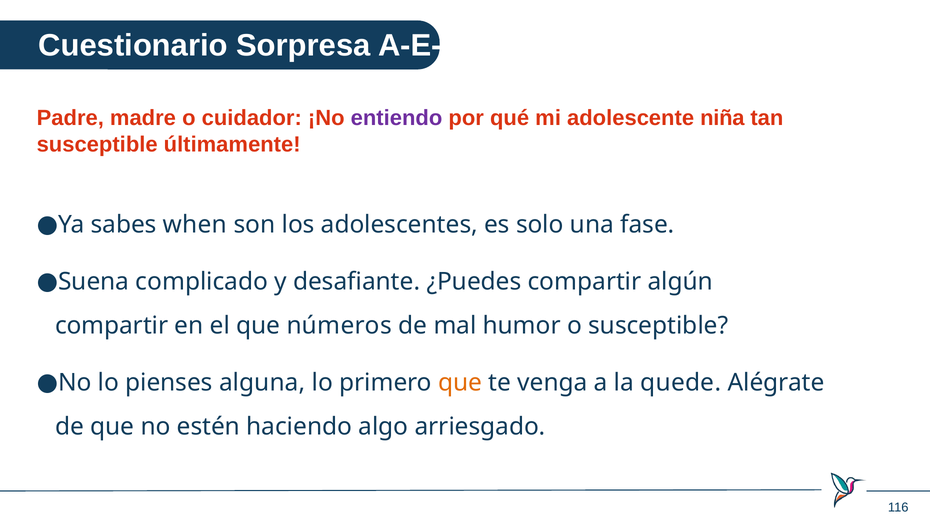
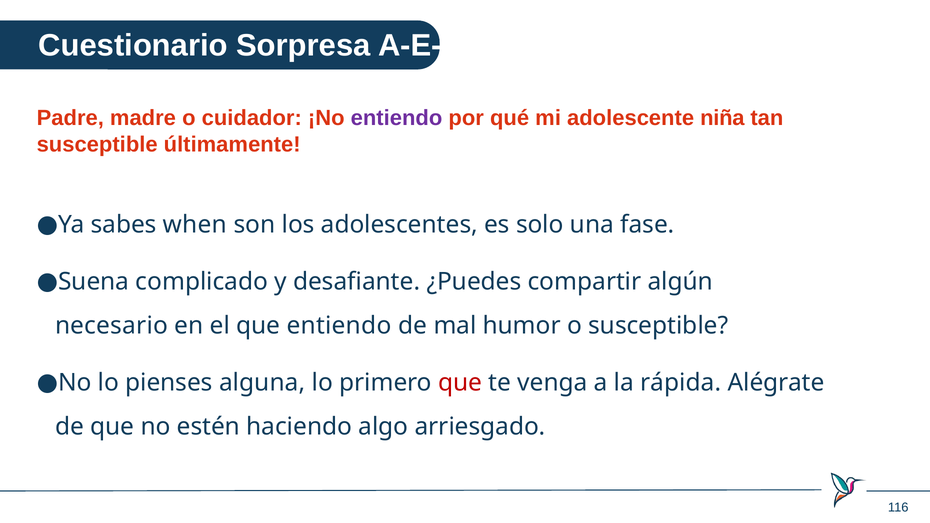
compartir at (112, 326): compartir -> necesario
que números: números -> entiendo
que at (460, 383) colour: orange -> red
quede: quede -> rápida
